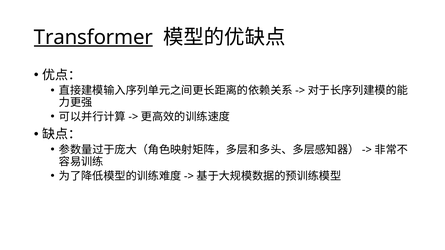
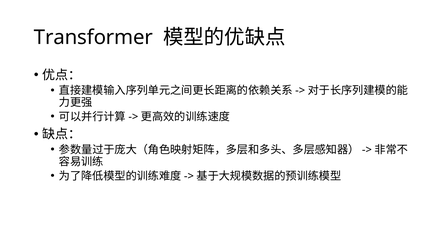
Transformer underline: present -> none
